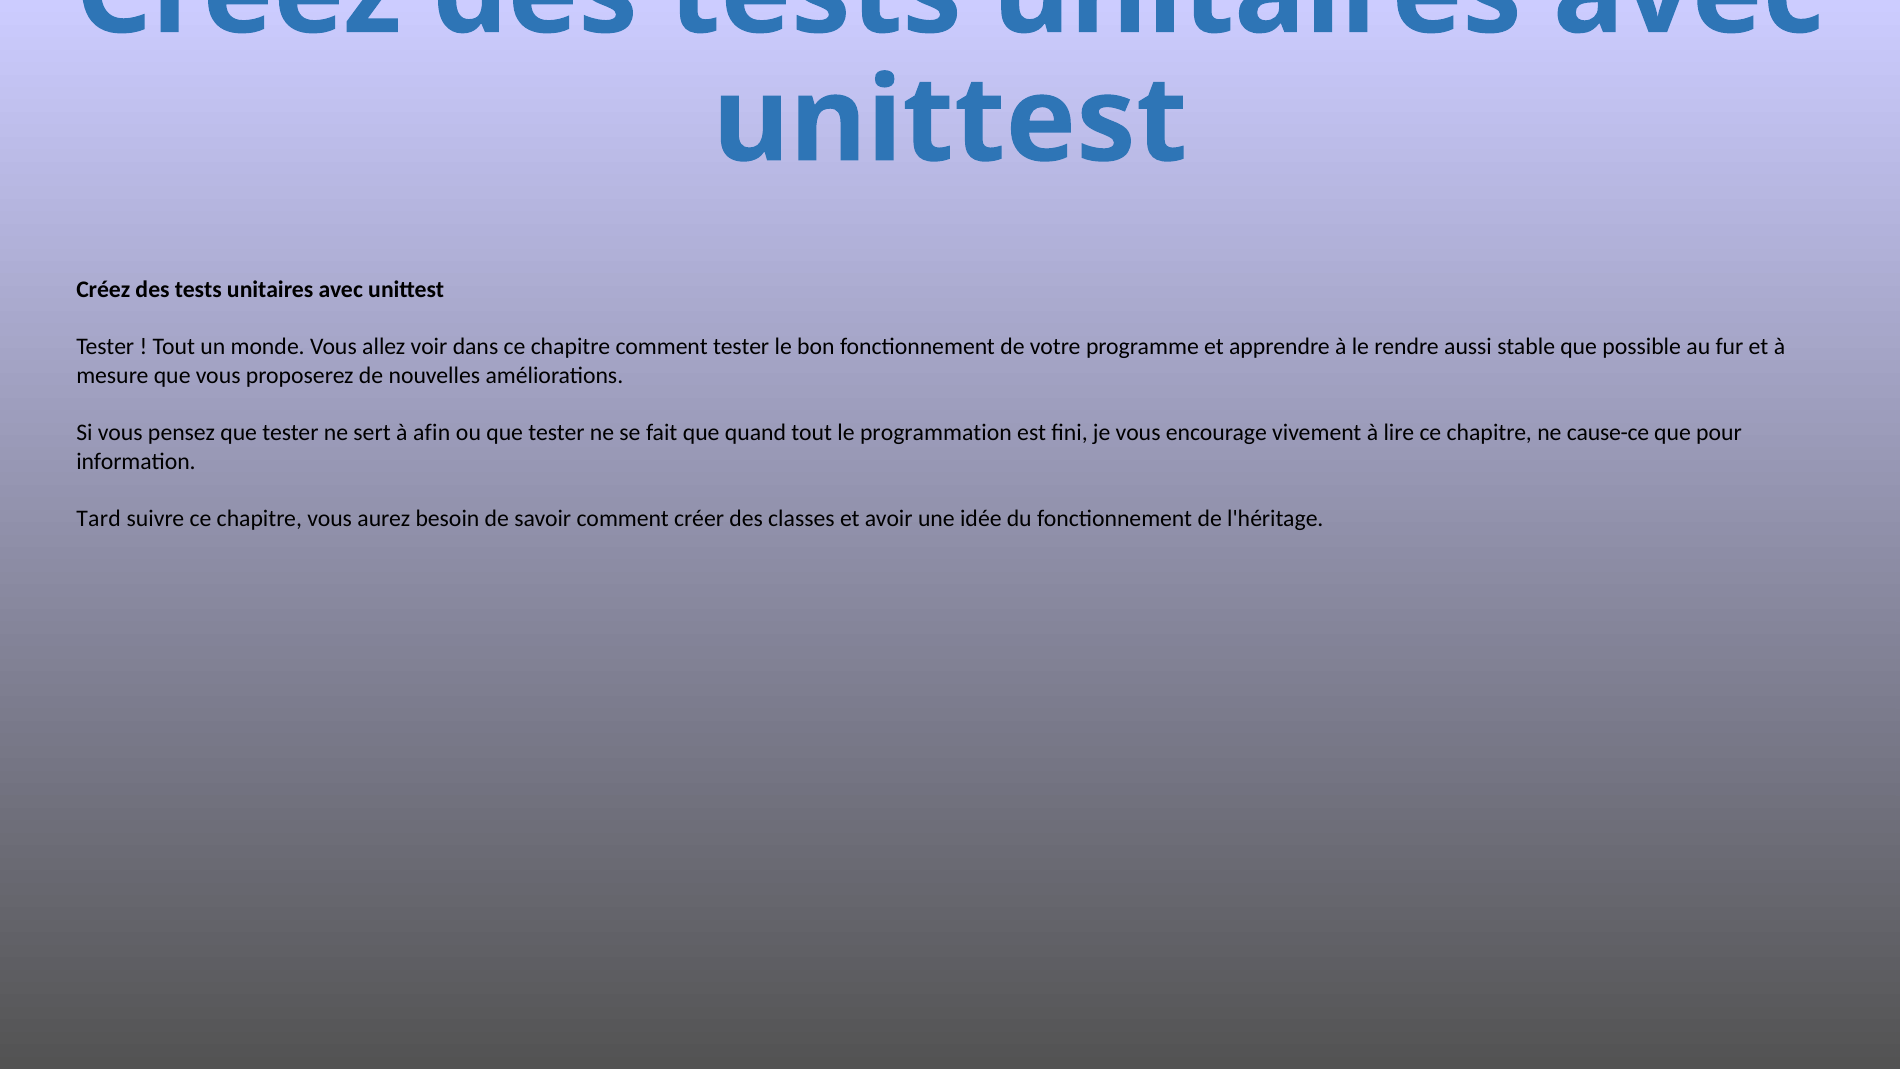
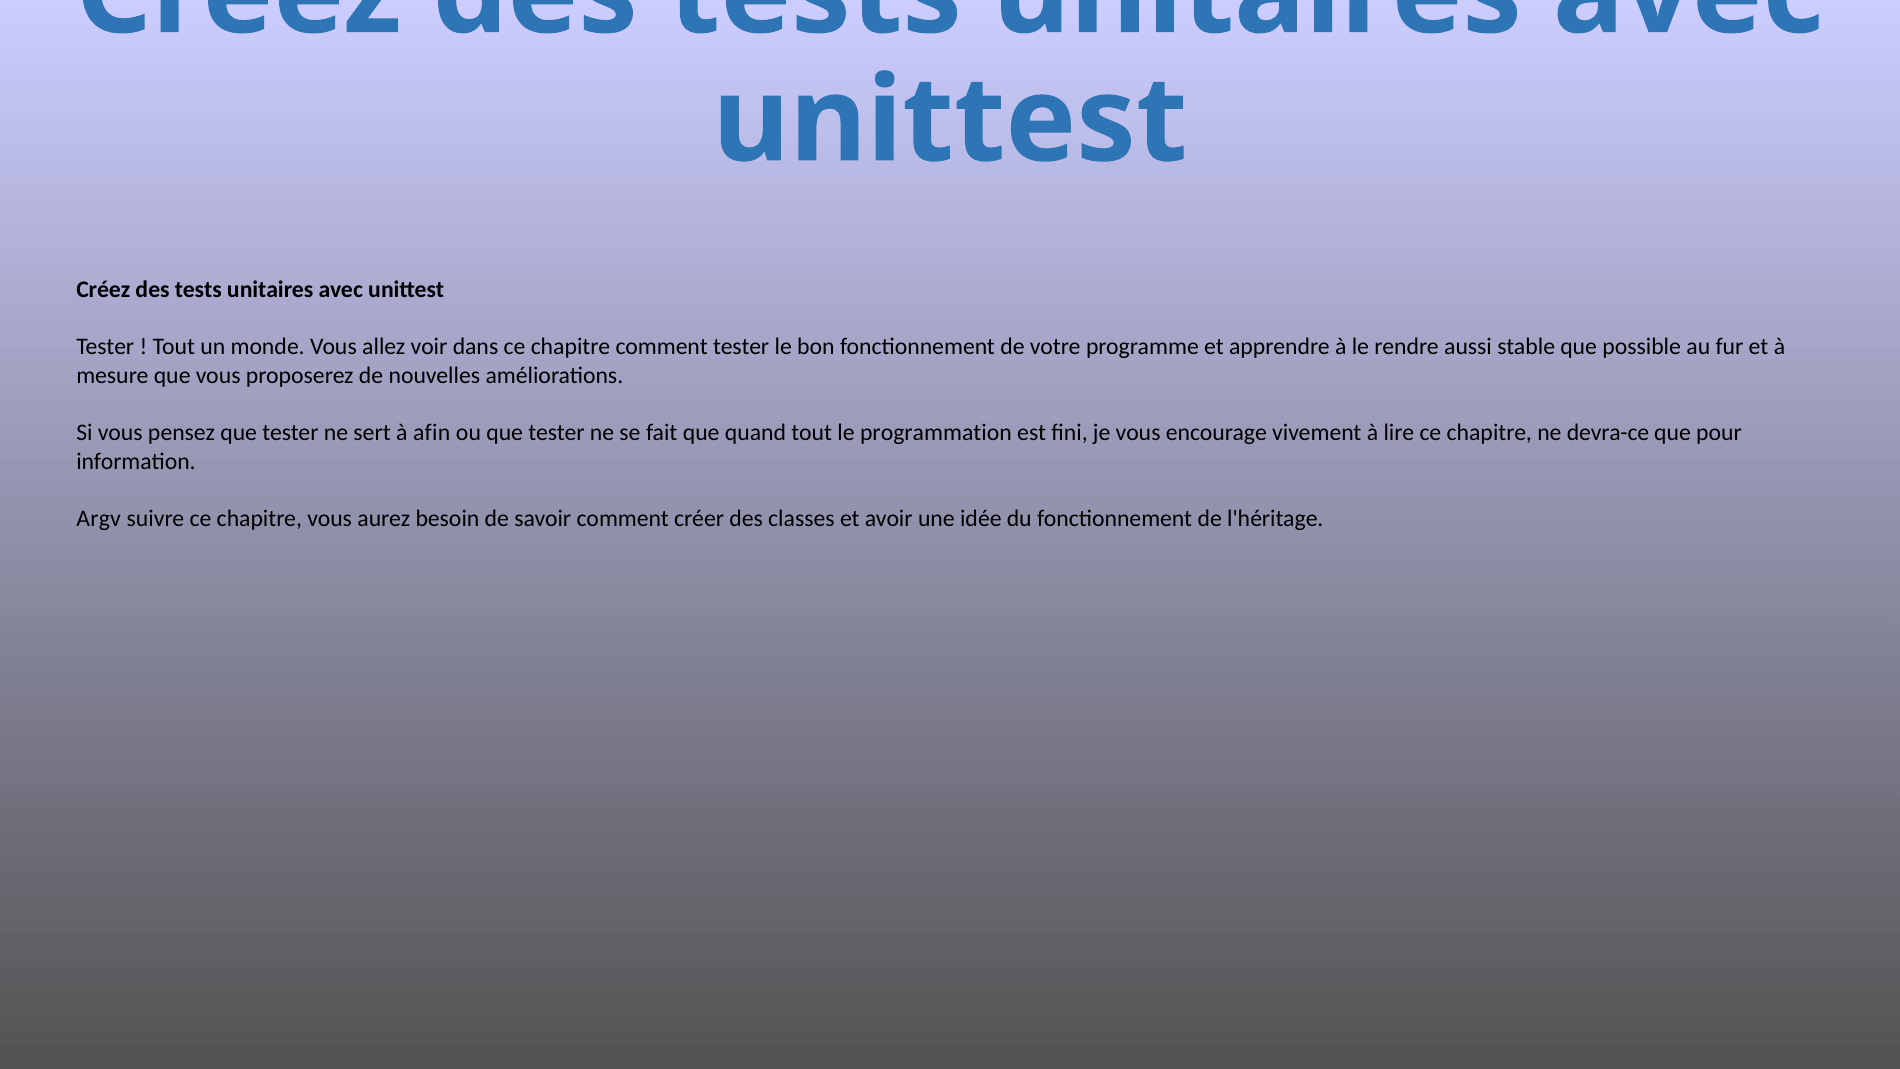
cause-ce: cause-ce -> devra-ce
Tard: Tard -> Argv
